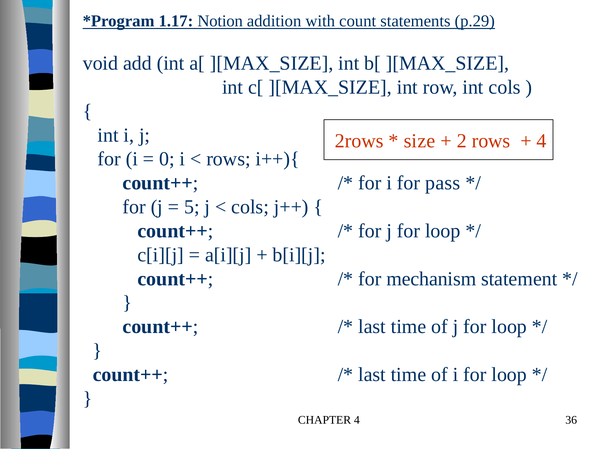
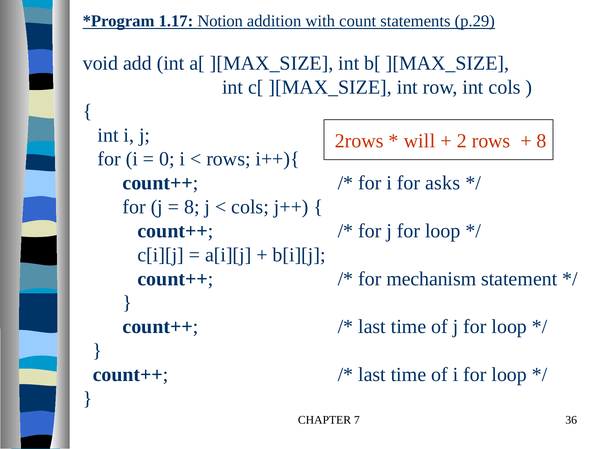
size: size -> will
4 at (542, 141): 4 -> 8
pass: pass -> asks
5 at (192, 207): 5 -> 8
CHAPTER 4: 4 -> 7
